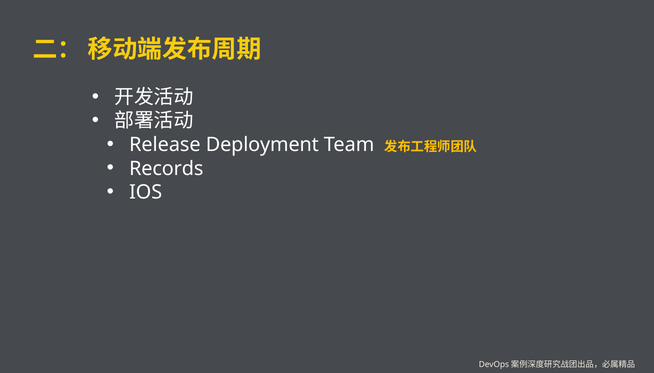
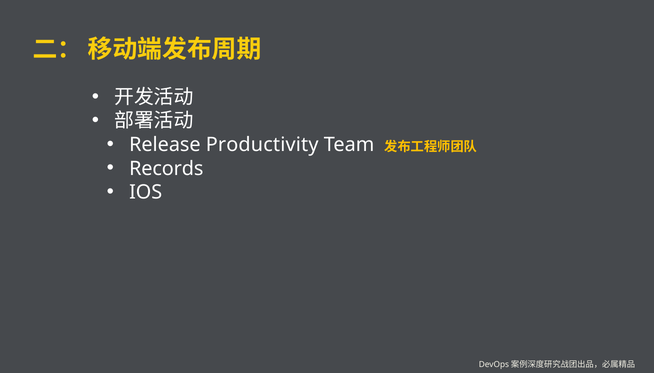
Deployment: Deployment -> Productivity
